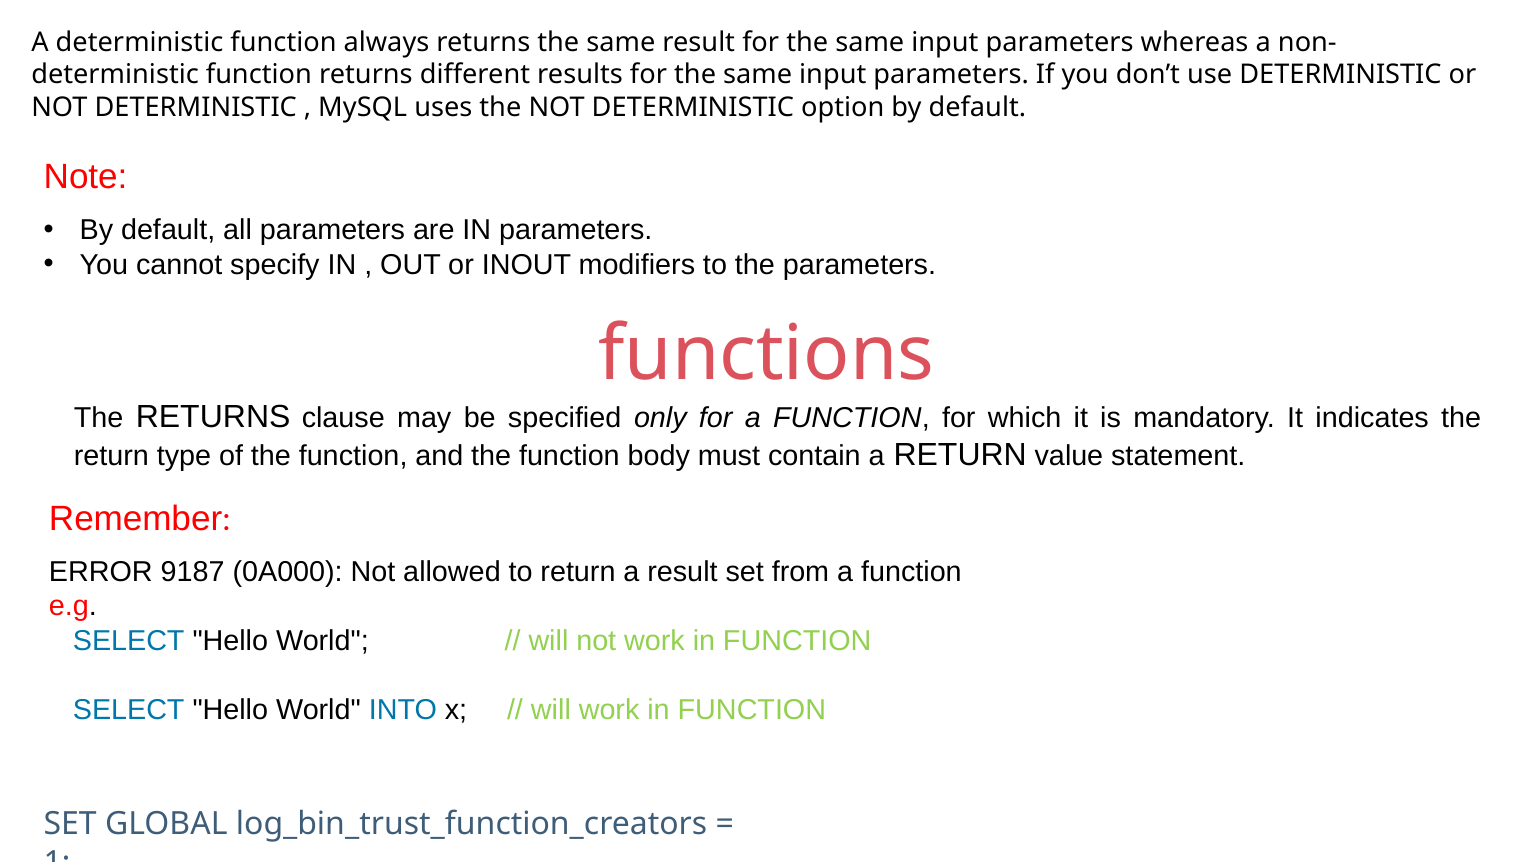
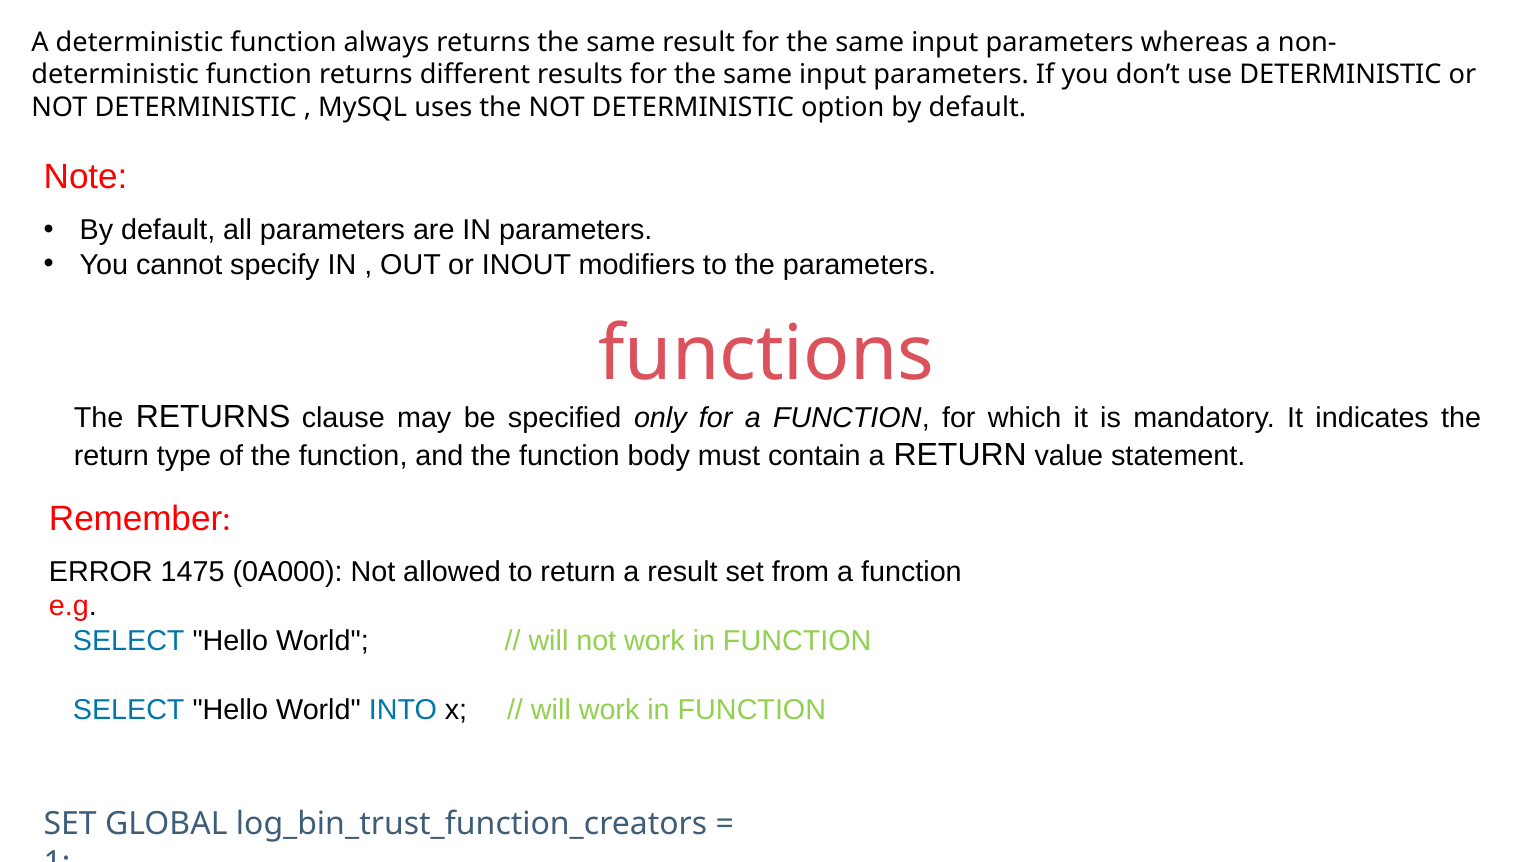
9187: 9187 -> 1475
